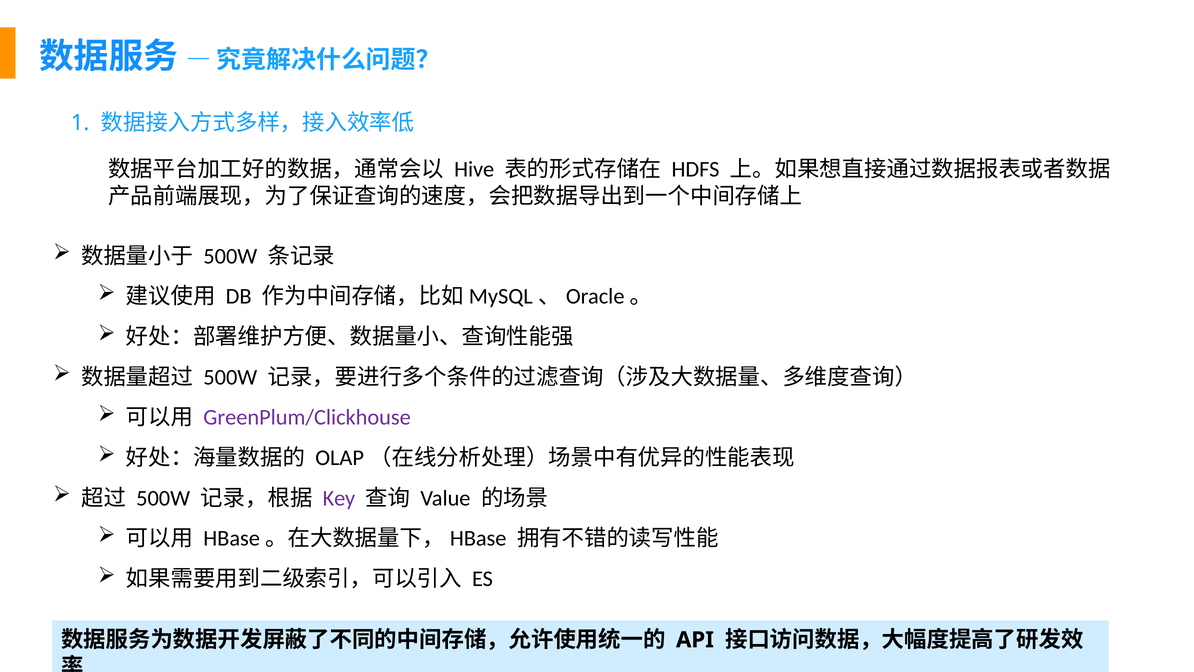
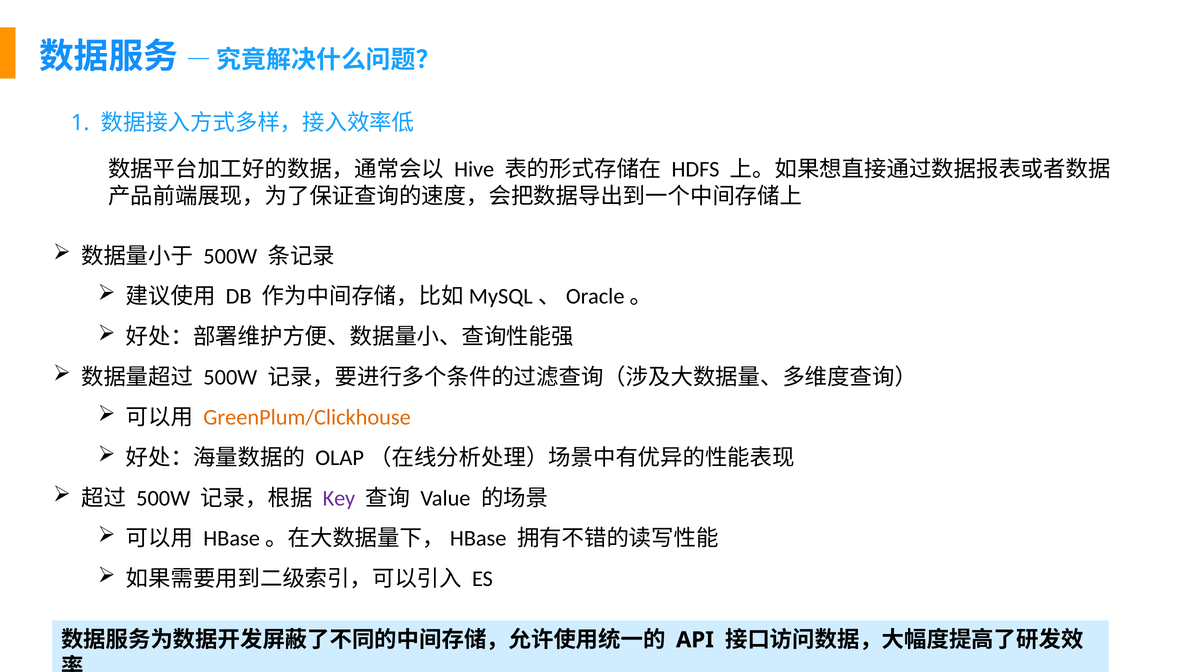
GreenPlum/Clickhouse colour: purple -> orange
